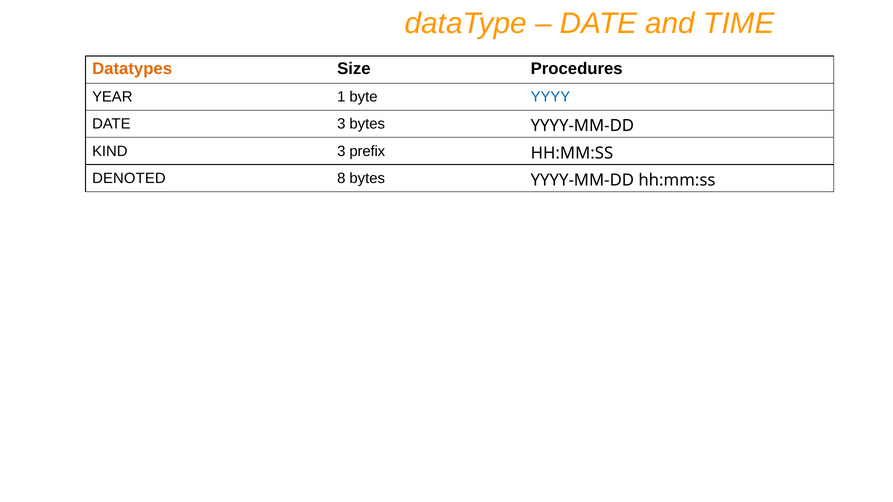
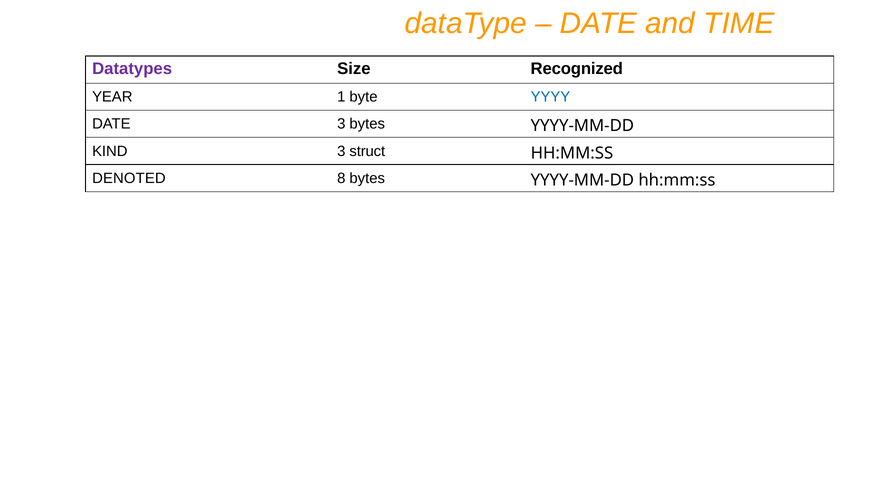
Datatypes colour: orange -> purple
Procedures: Procedures -> Recognized
prefix: prefix -> struct
